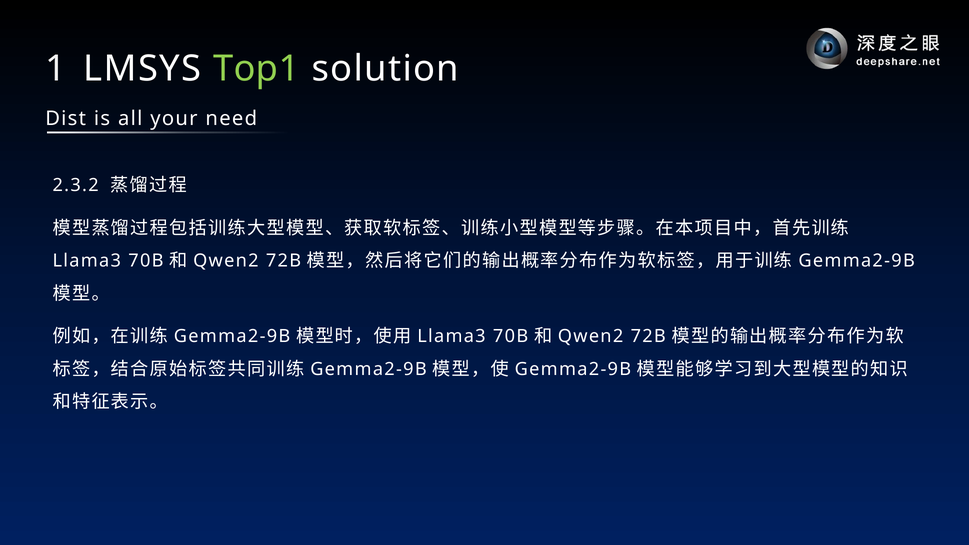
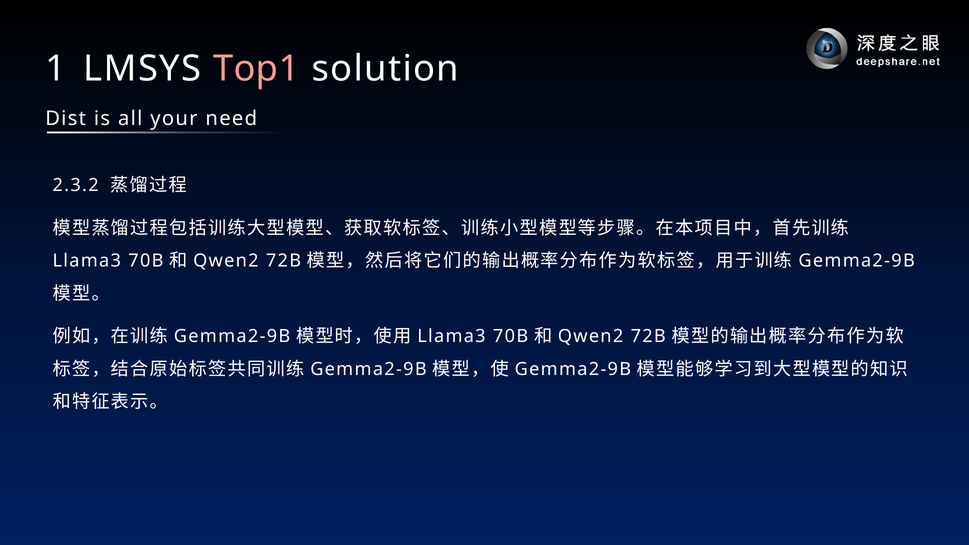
Top1 colour: light green -> pink
